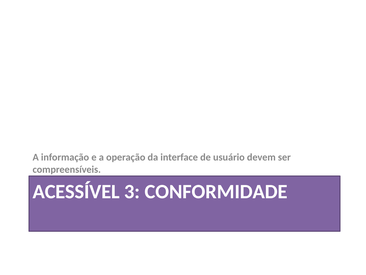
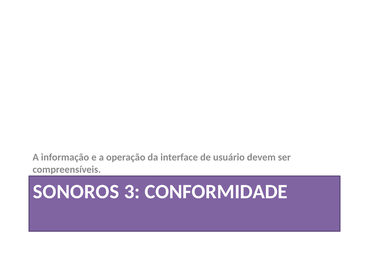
ACESSÍVEL: ACESSÍVEL -> SONOROS
